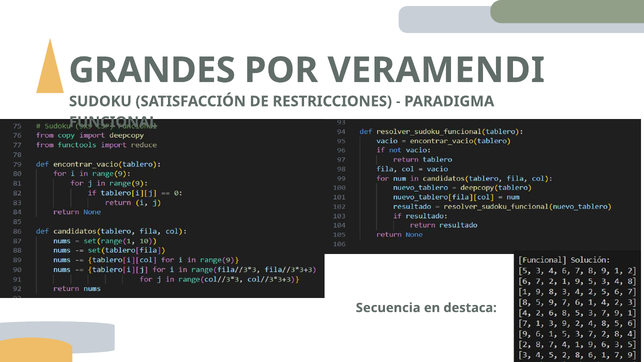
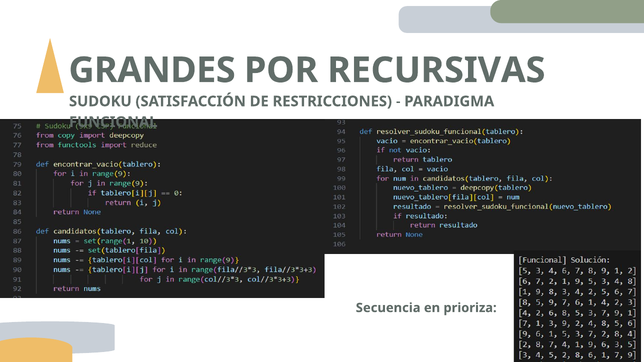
VERAMENDI: VERAMENDI -> RECURSIVAS
destaca: destaca -> prioriza
